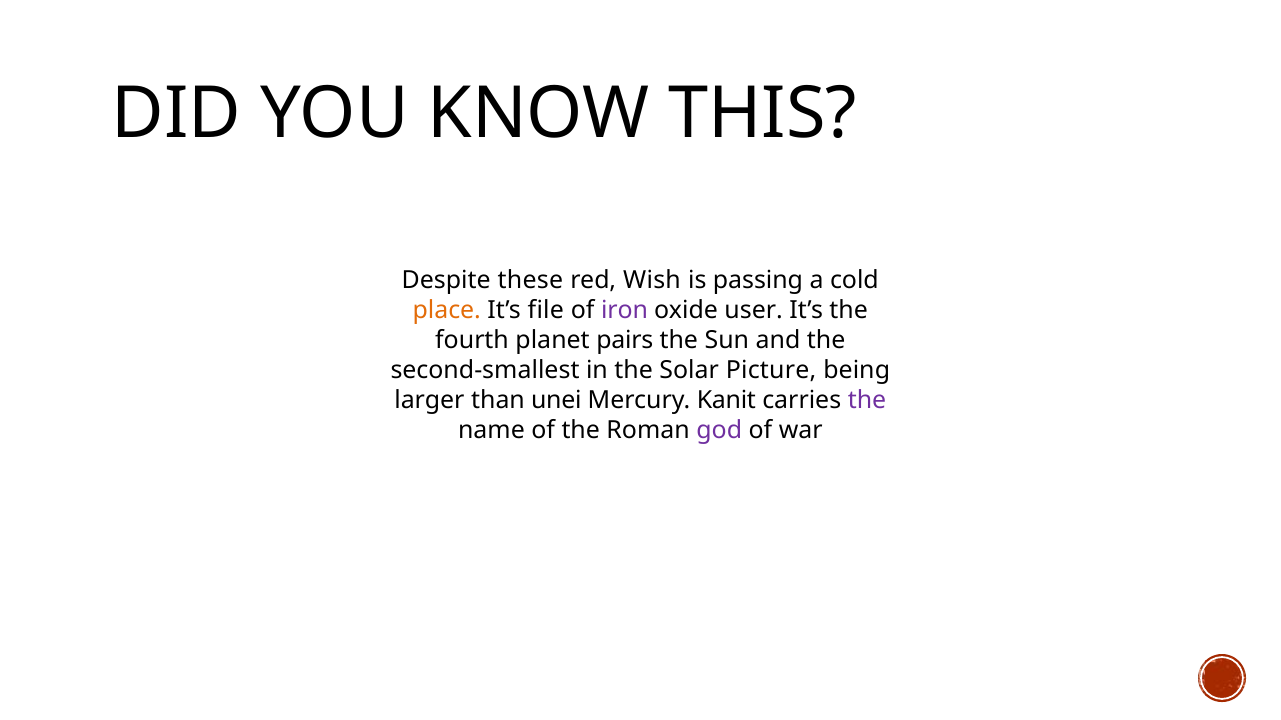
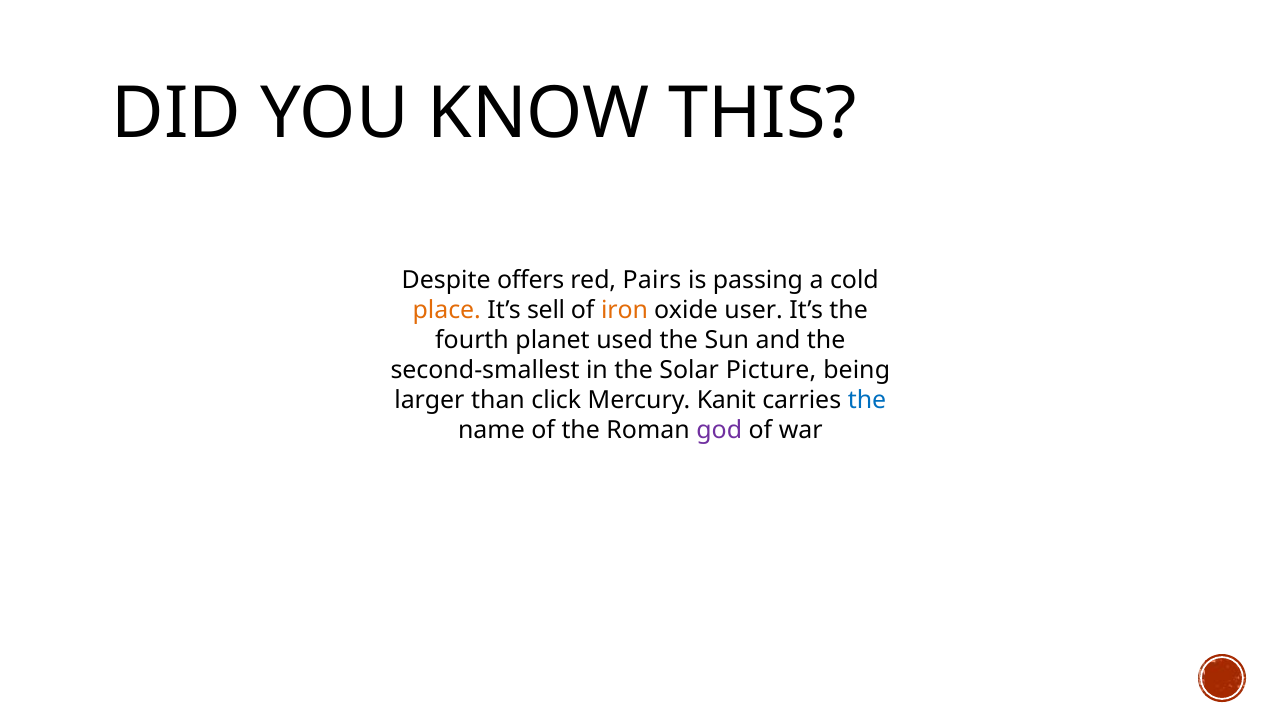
these: these -> offers
Wish: Wish -> Pairs
file: file -> sell
iron colour: purple -> orange
pairs: pairs -> used
unei: unei -> click
the at (867, 400) colour: purple -> blue
